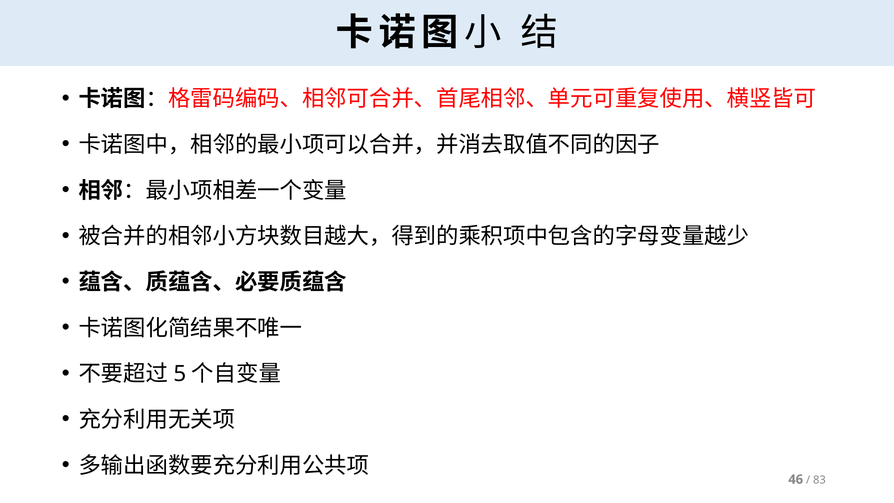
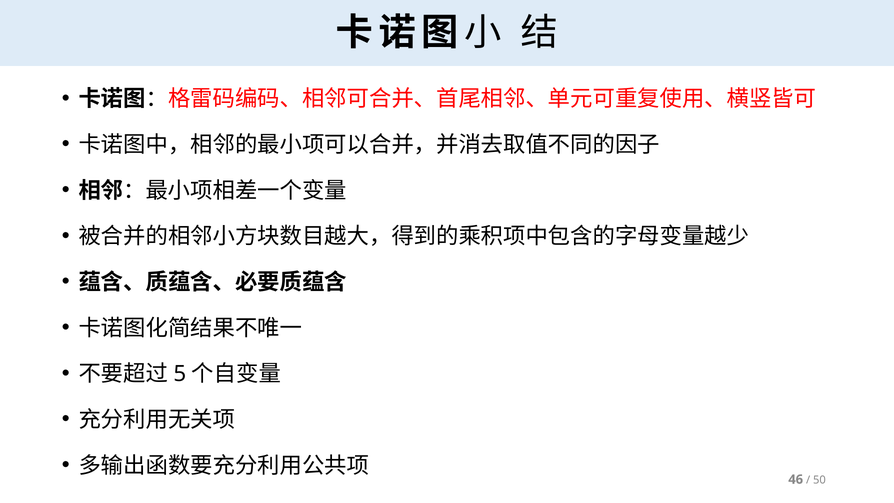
83: 83 -> 50
